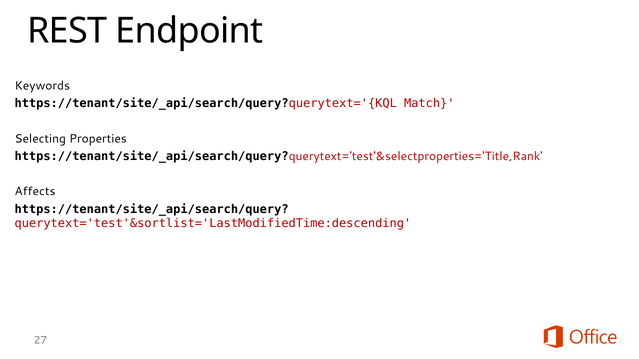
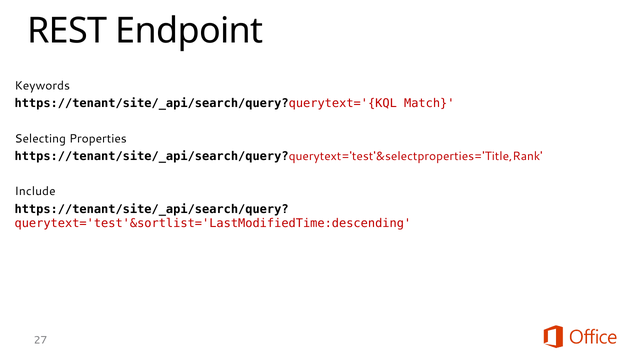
Affects: Affects -> Include
